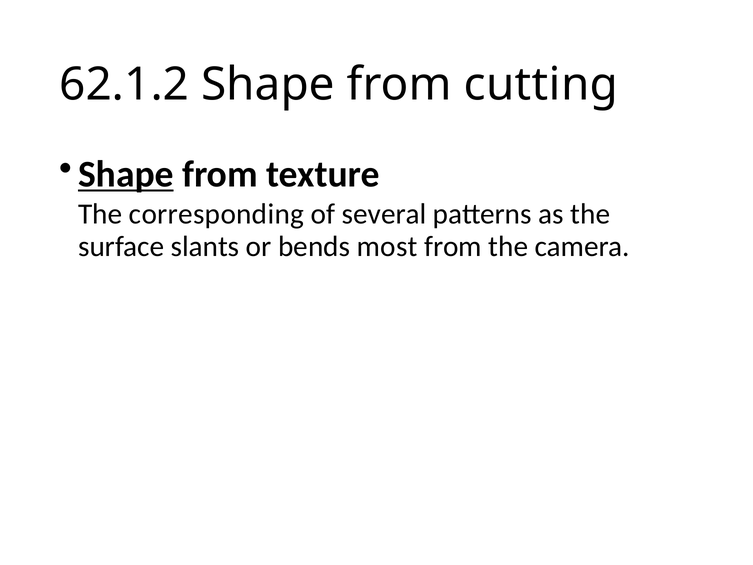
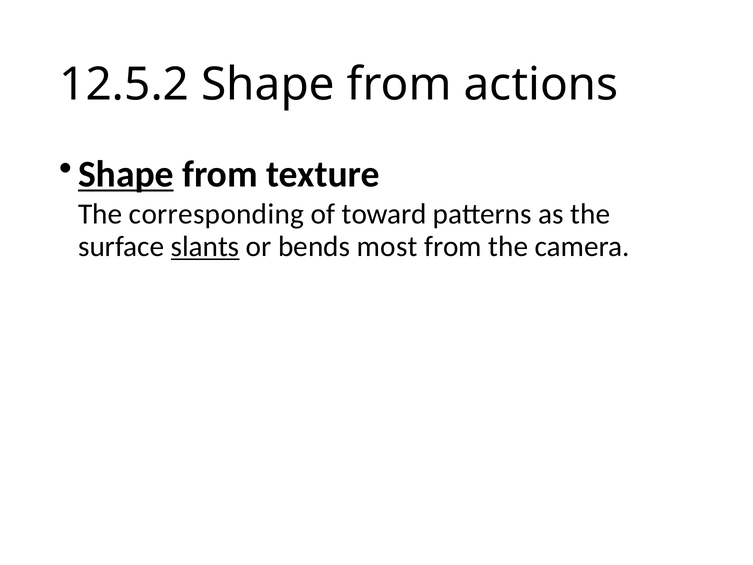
62.1.2: 62.1.2 -> 12.5.2
cutting: cutting -> actions
several: several -> toward
slants underline: none -> present
